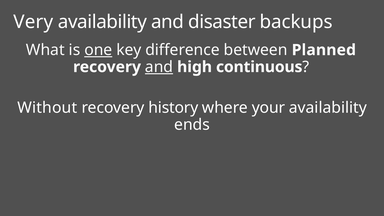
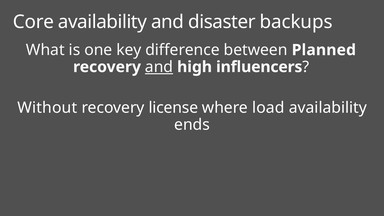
Very: Very -> Core
one underline: present -> none
continuous: continuous -> influencers
history: history -> license
your: your -> load
